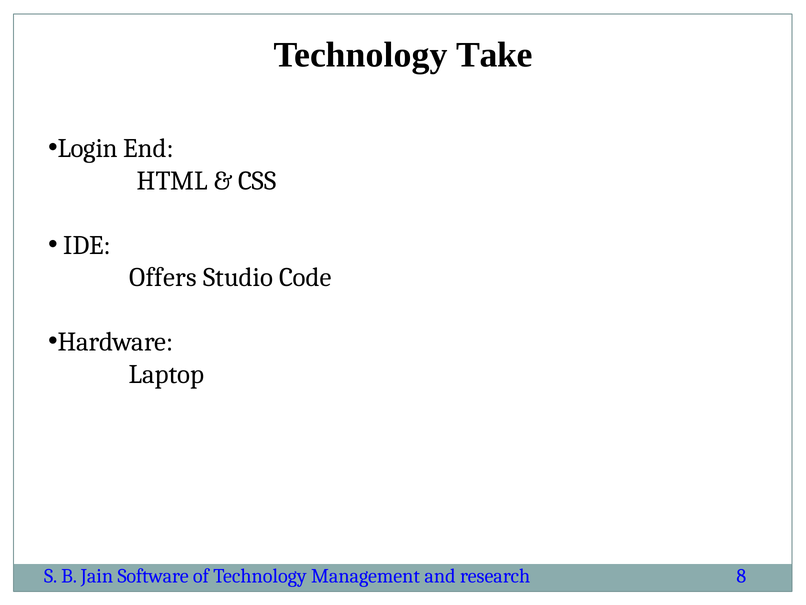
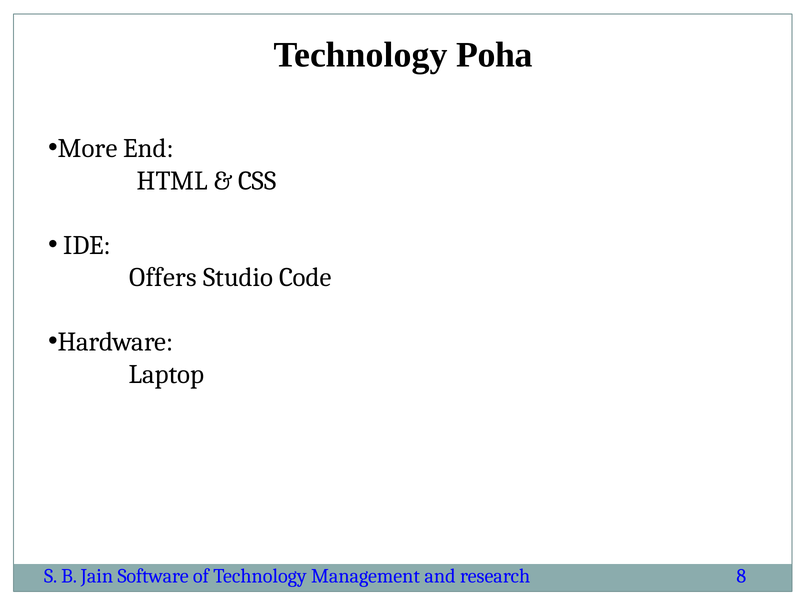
Take: Take -> Poha
Login: Login -> More
